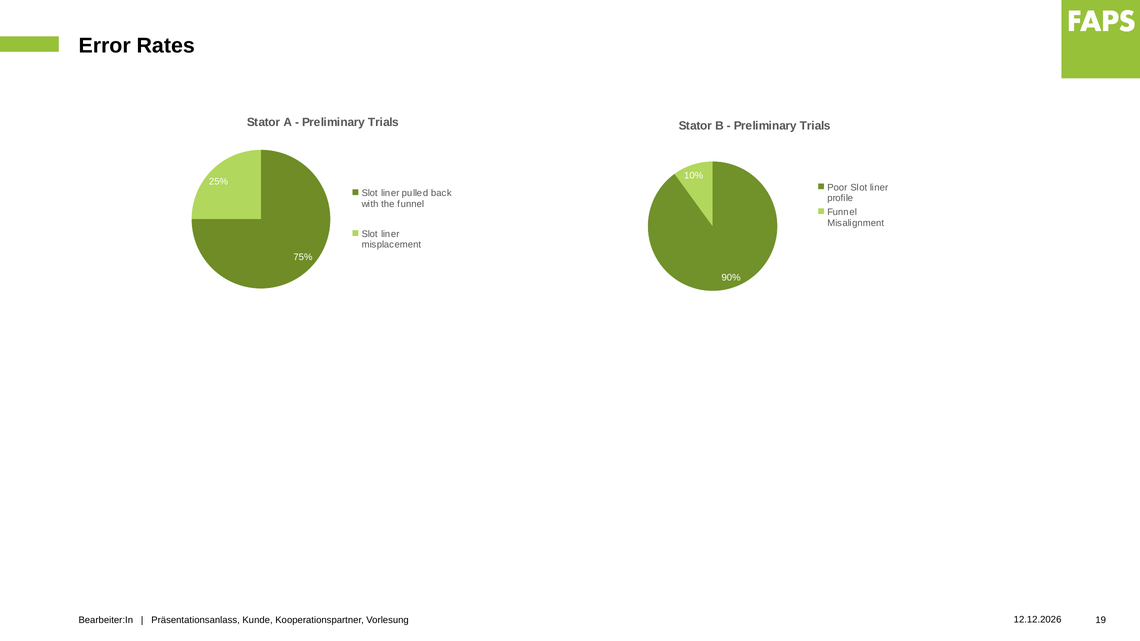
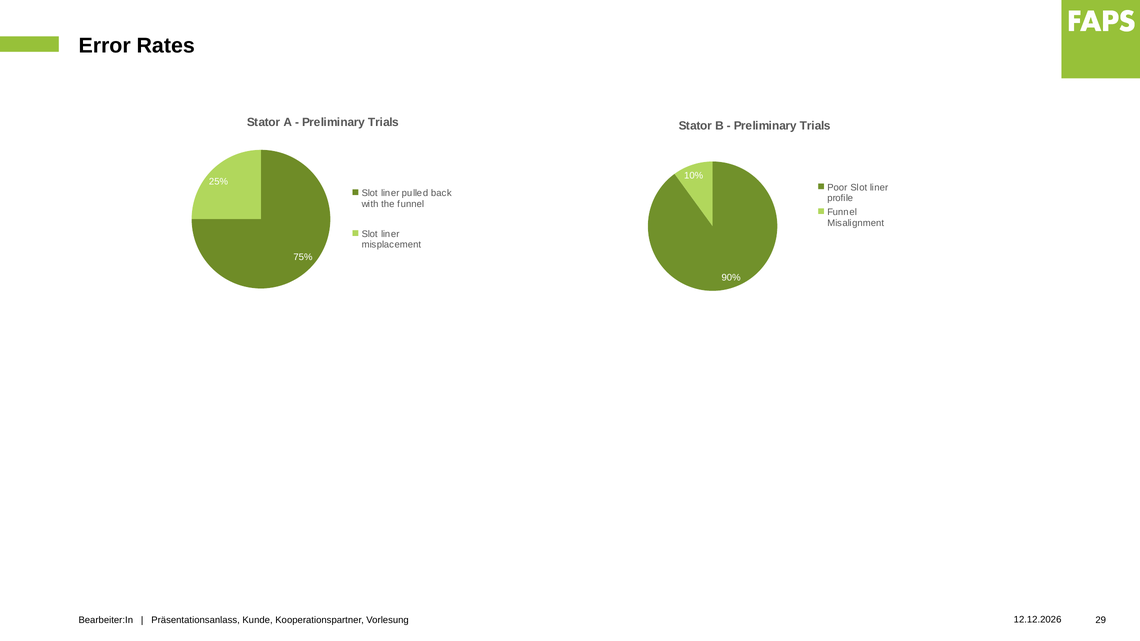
19: 19 -> 29
